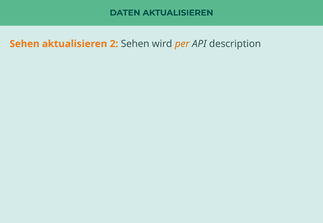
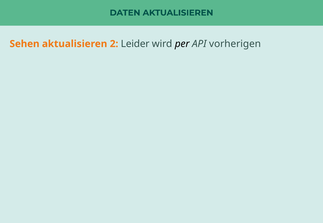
2 Sehen: Sehen -> Leider
per colour: orange -> black
description: description -> vorherigen
